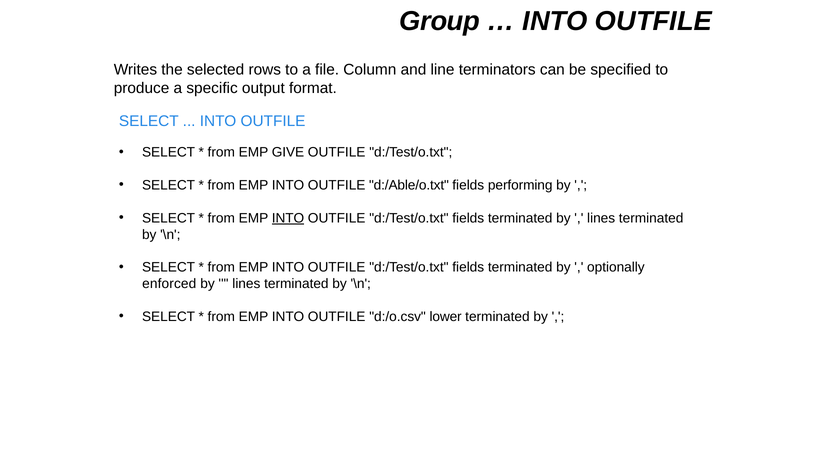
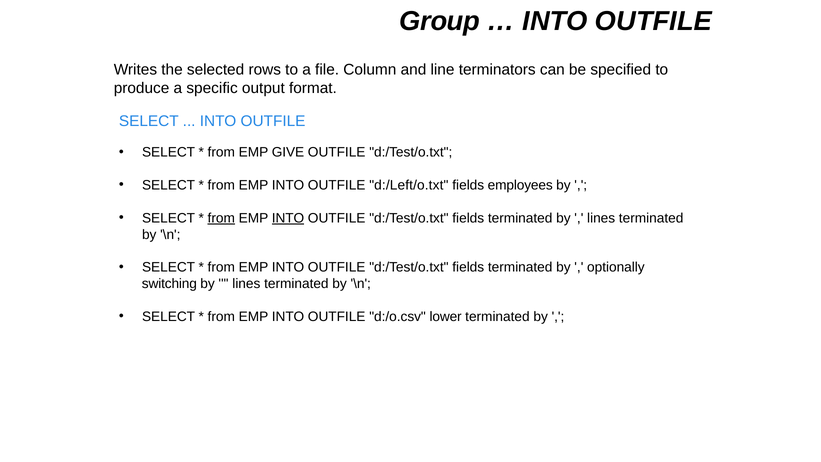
d:/Able/o.txt: d:/Able/o.txt -> d:/Left/o.txt
performing: performing -> employees
from at (221, 218) underline: none -> present
enforced: enforced -> switching
